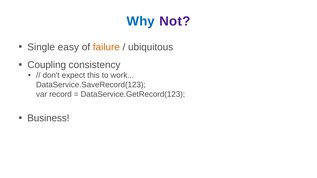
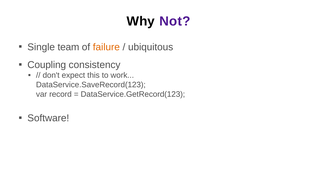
Why colour: blue -> black
easy: easy -> team
Business: Business -> Software
